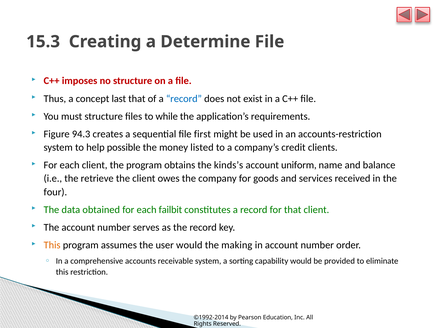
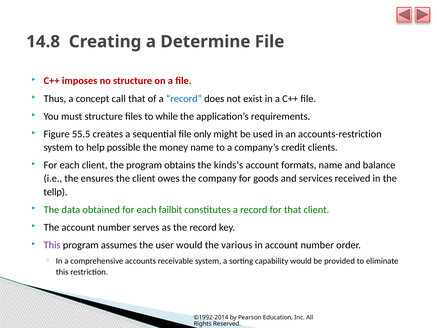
15.3: 15.3 -> 14.8
last: last -> call
94.3: 94.3 -> 55.5
first: first -> only
money listed: listed -> name
uniform: uniform -> formats
retrieve: retrieve -> ensures
four: four -> tellp
This at (52, 245) colour: orange -> purple
making: making -> various
